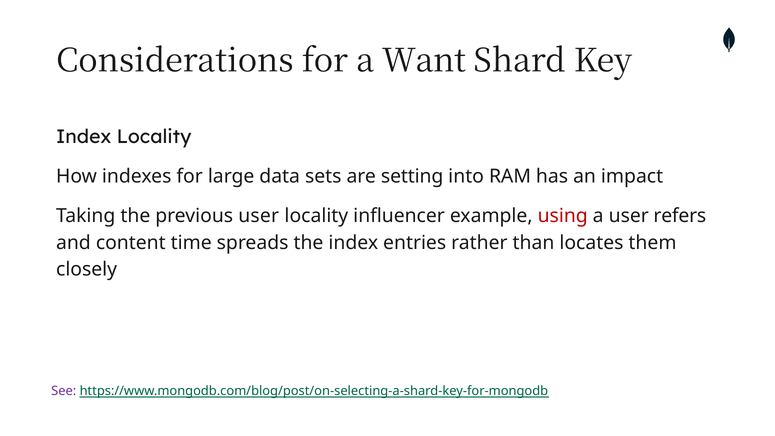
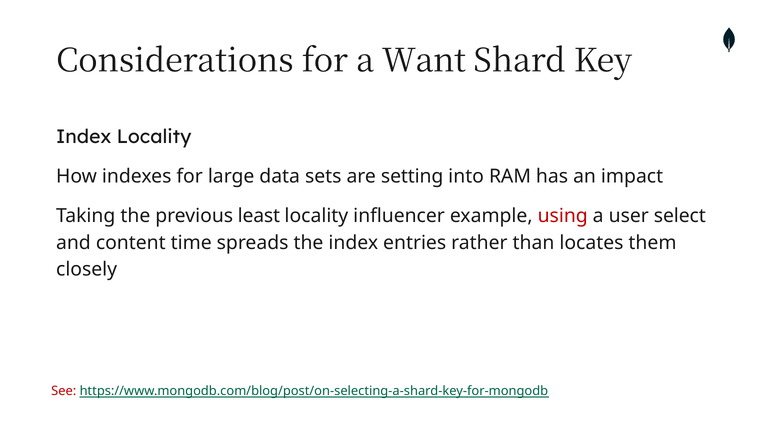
previous user: user -> least
refers: refers -> select
See colour: purple -> red
